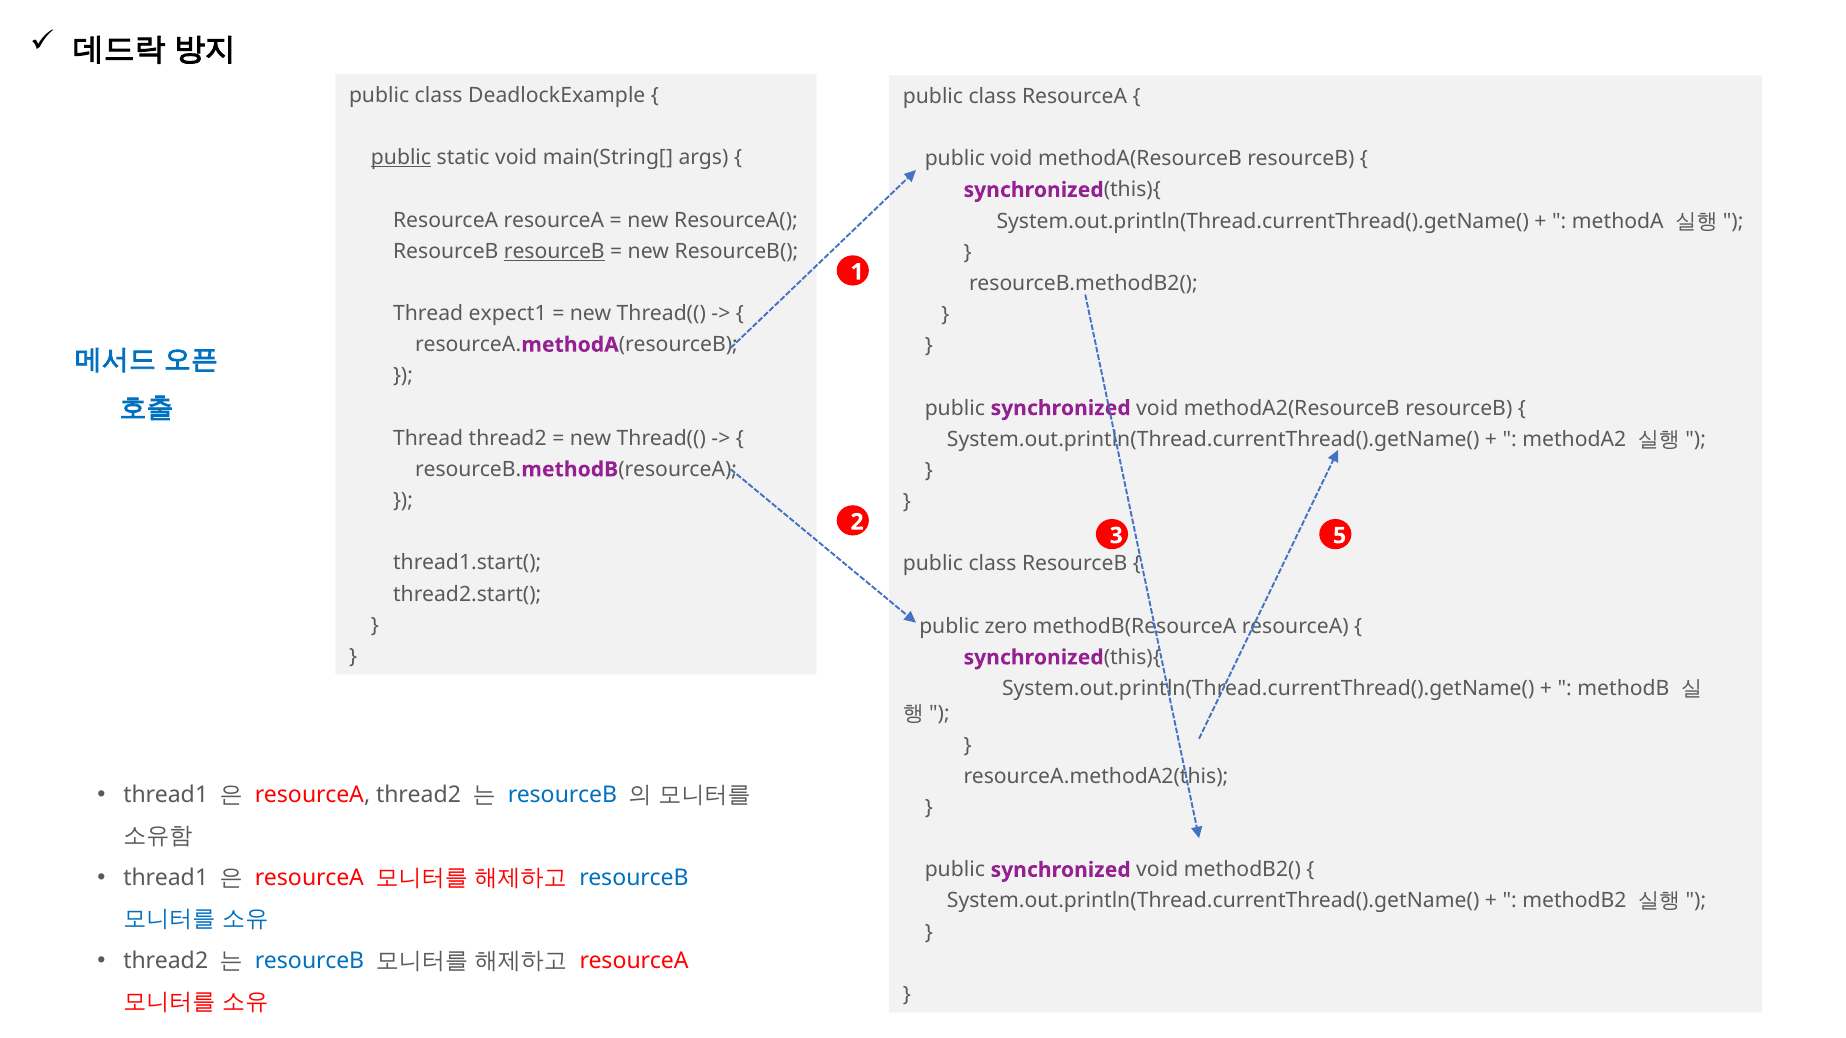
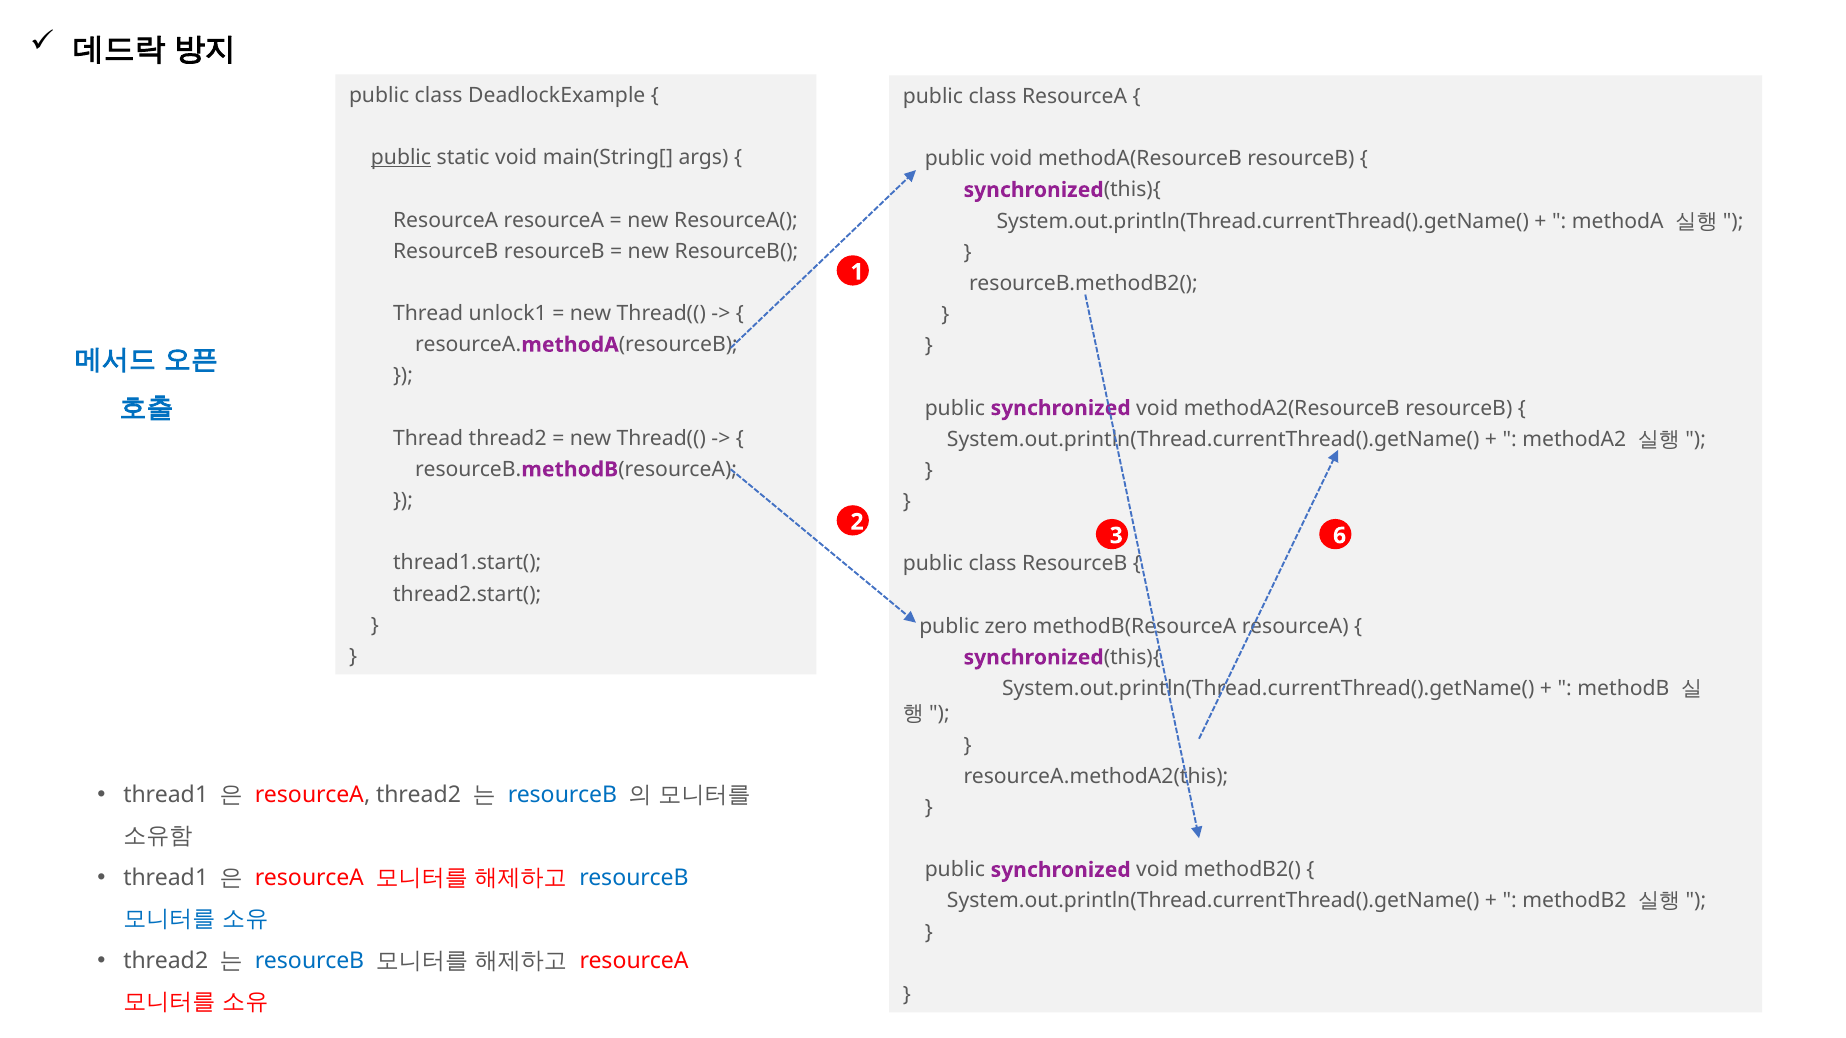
resourceB at (554, 251) underline: present -> none
expect1: expect1 -> unlock1
5: 5 -> 6
